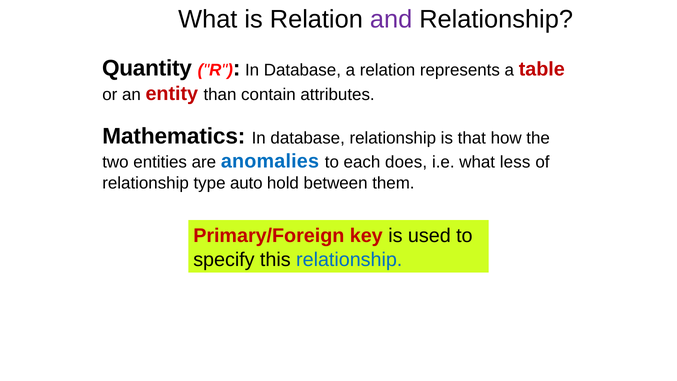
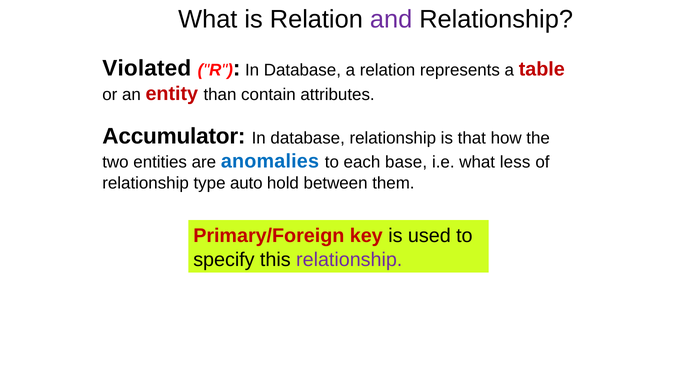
Quantity: Quantity -> Violated
Mathematics: Mathematics -> Accumulator
does: does -> base
relationship at (349, 259) colour: blue -> purple
